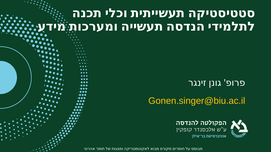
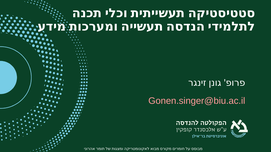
Gonen.singer@biu.ac.il colour: yellow -> pink
